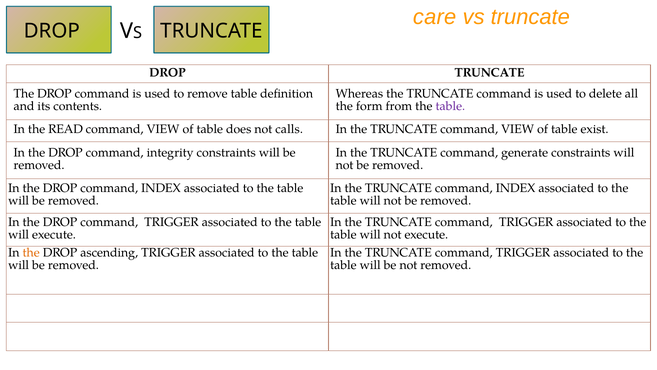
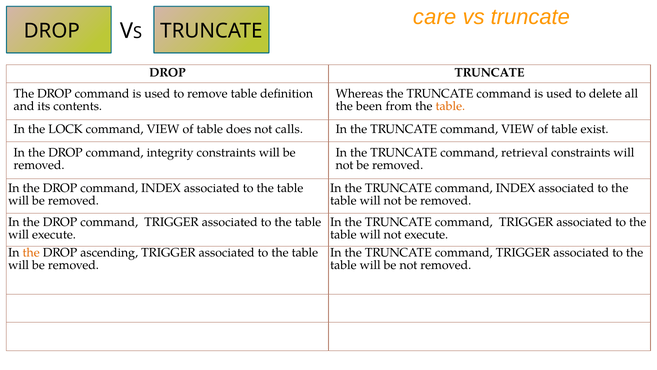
form: form -> been
table at (450, 106) colour: purple -> orange
READ: READ -> LOCK
generate: generate -> retrieval
